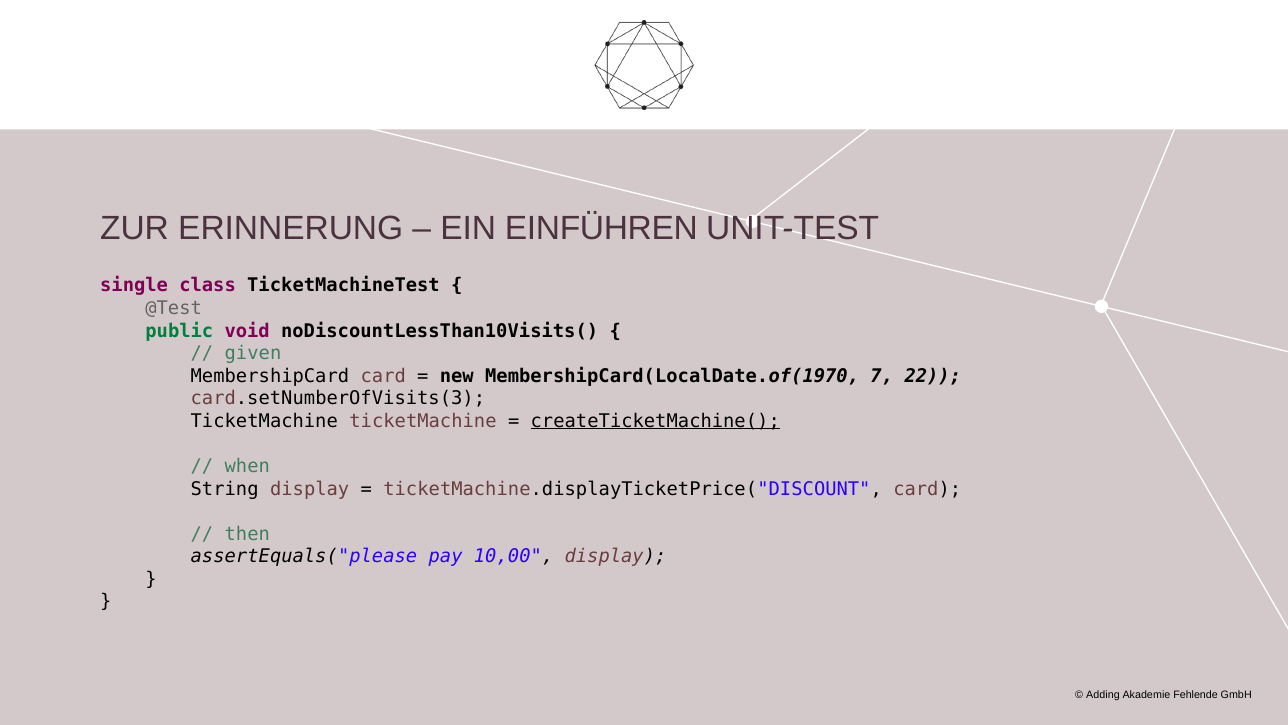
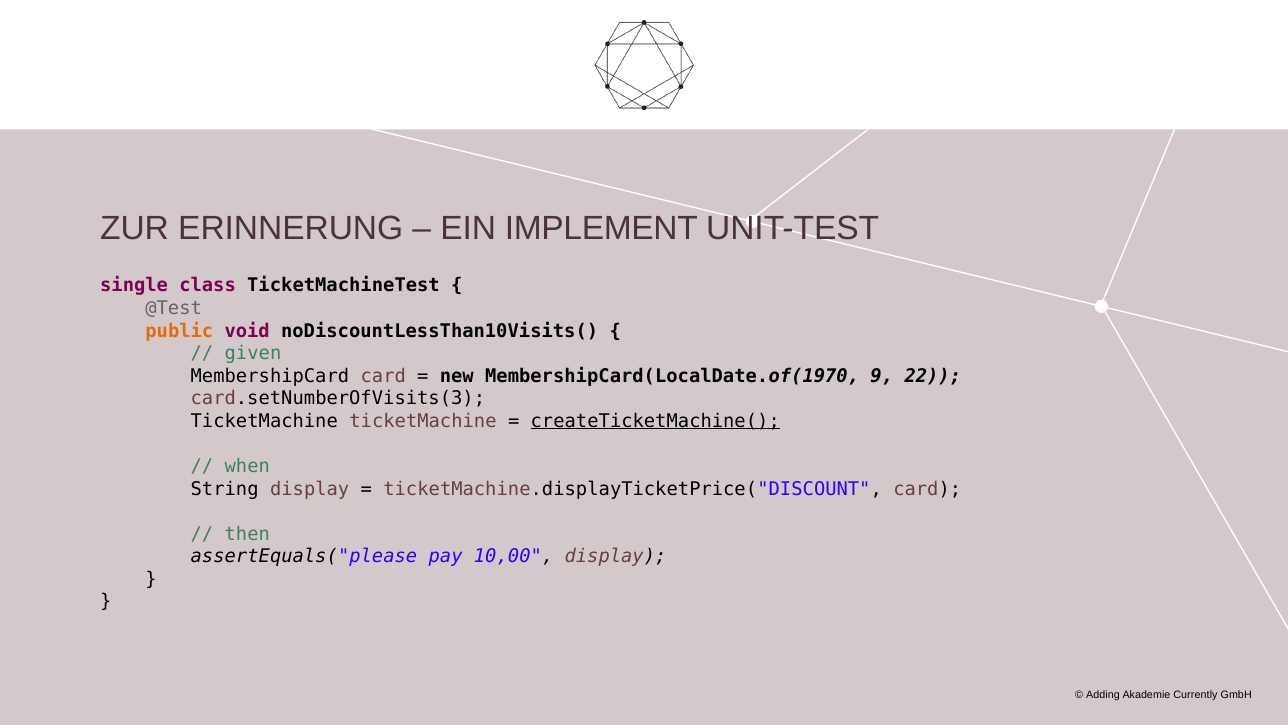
EINFÜHREN: EINFÜHREN -> IMPLEMENT
public colour: green -> orange
7: 7 -> 9
Fehlende: Fehlende -> Currently
